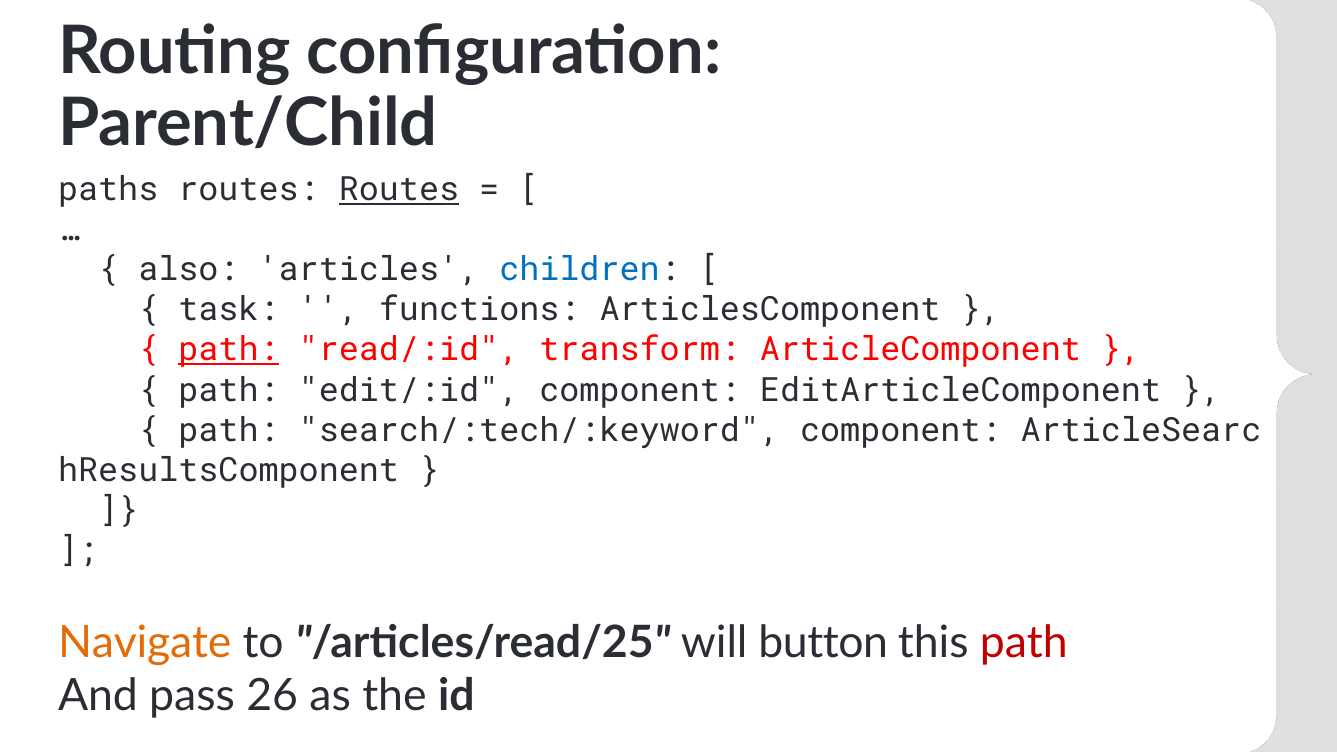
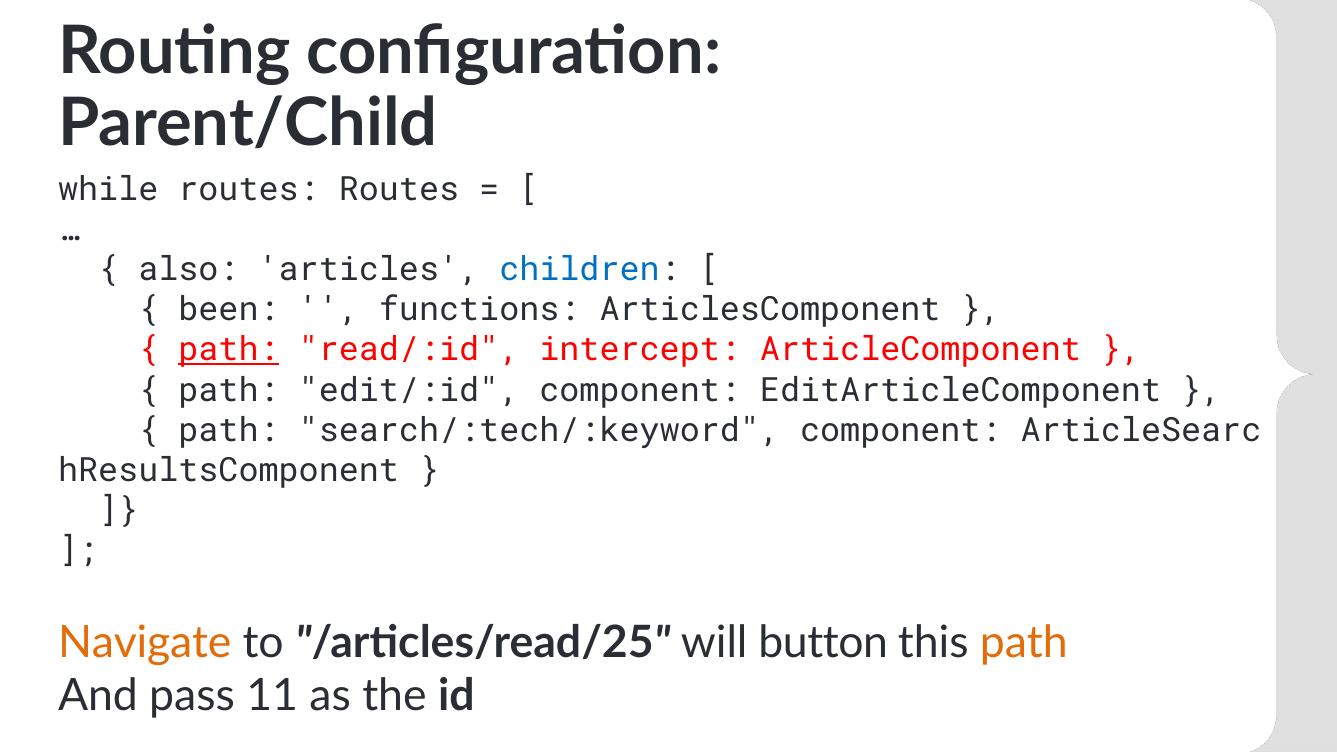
paths: paths -> while
Routes at (399, 190) underline: present -> none
task: task -> been
transform: transform -> intercept
path at (1024, 643) colour: red -> orange
26: 26 -> 11
